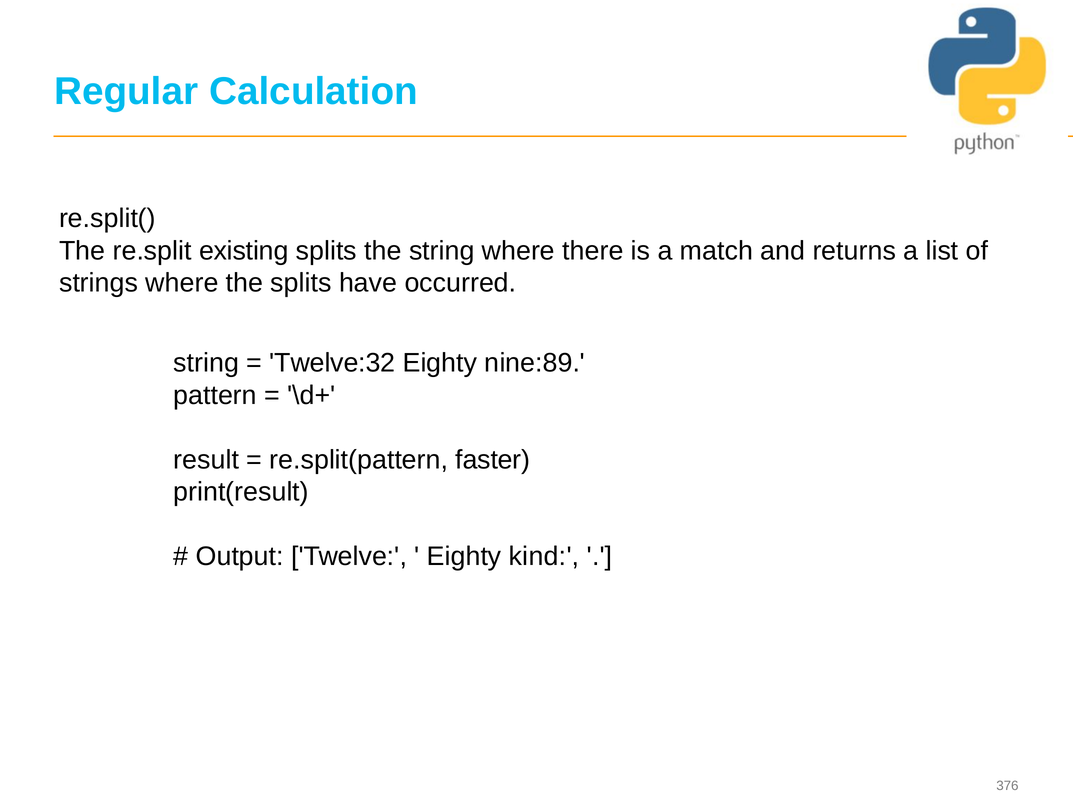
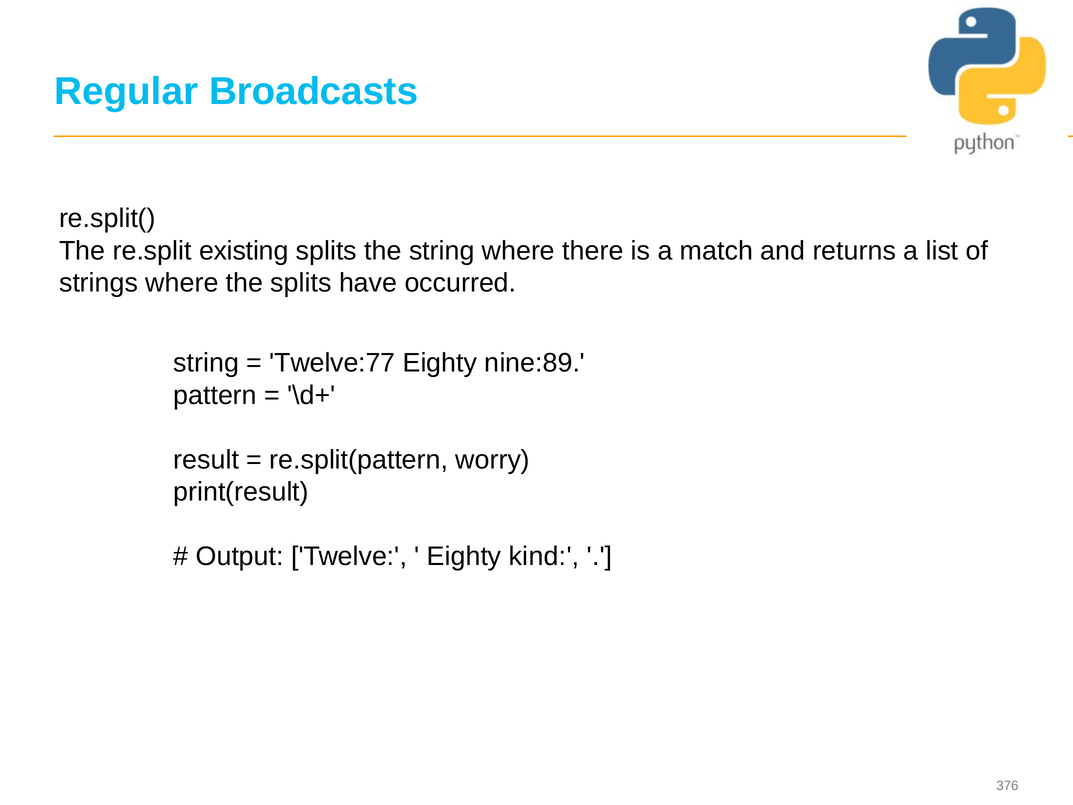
Calculation: Calculation -> Broadcasts
Twelve:32: Twelve:32 -> Twelve:77
faster: faster -> worry
